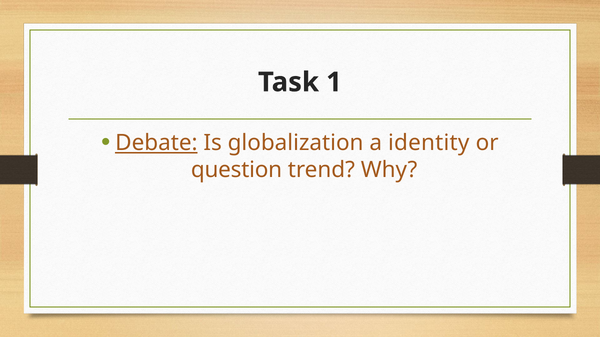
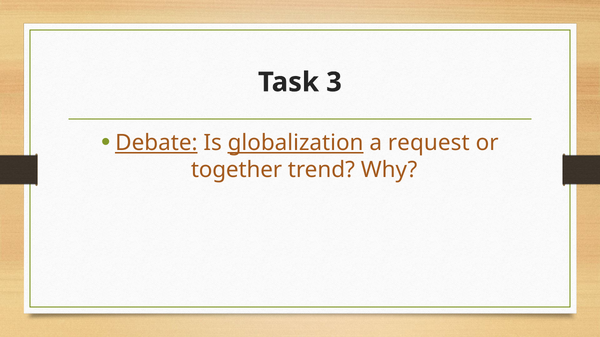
1: 1 -> 3
globalization underline: none -> present
identity: identity -> request
question: question -> together
